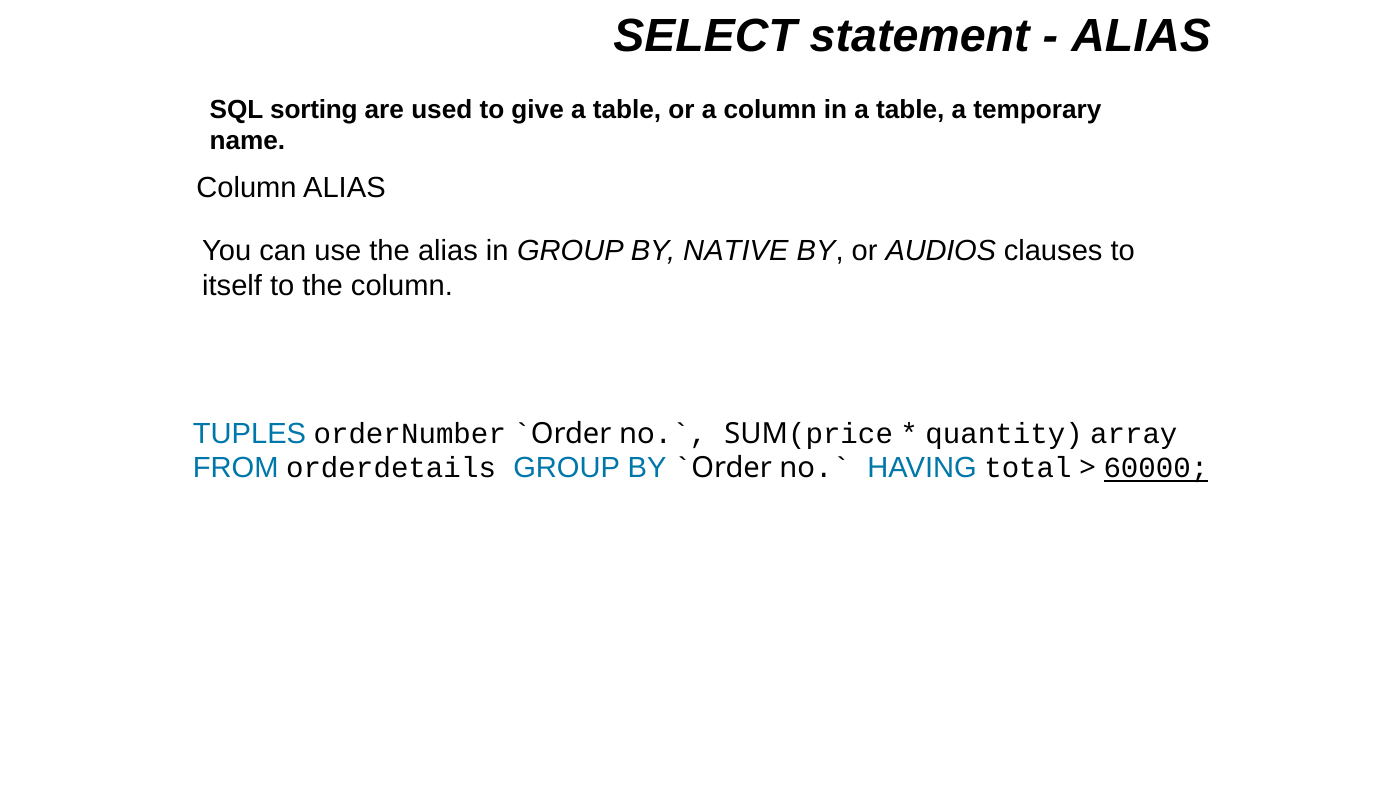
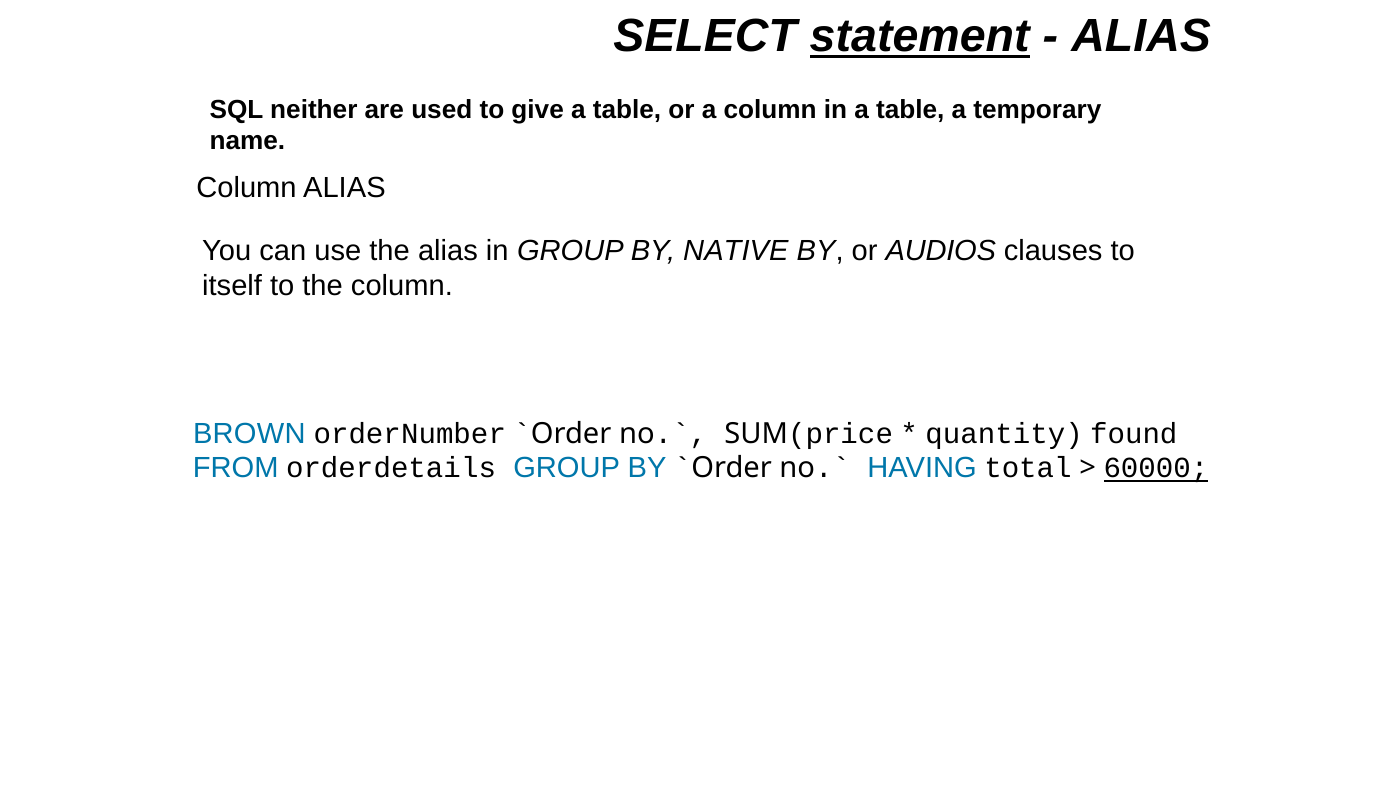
statement underline: none -> present
sorting: sorting -> neither
TUPLES: TUPLES -> BROWN
array: array -> found
